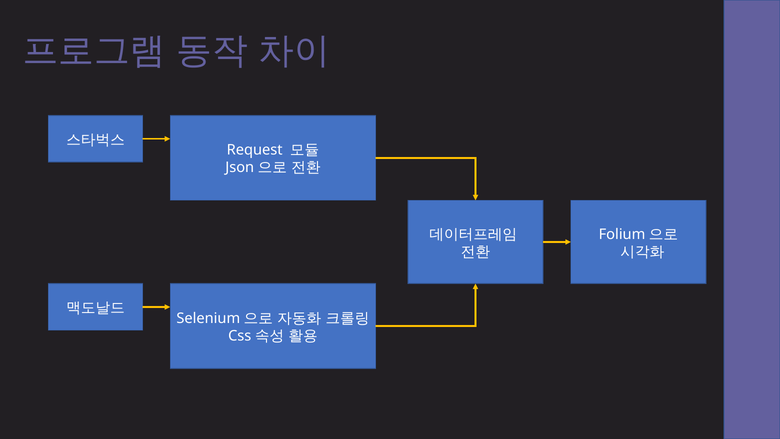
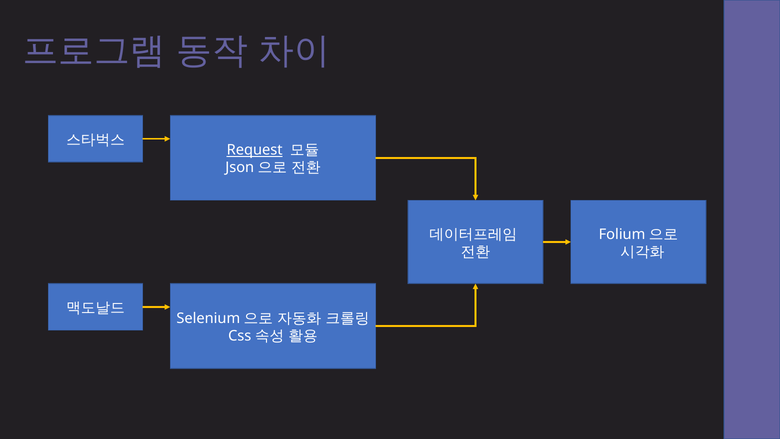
Request underline: none -> present
